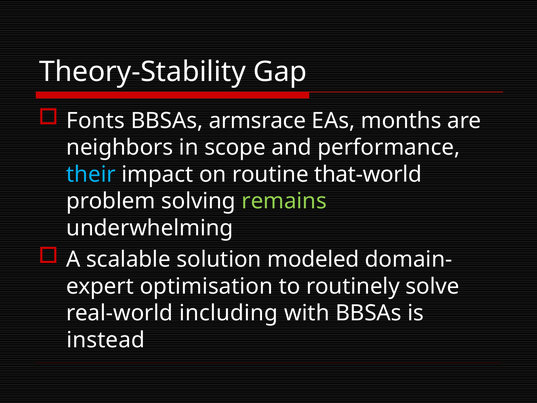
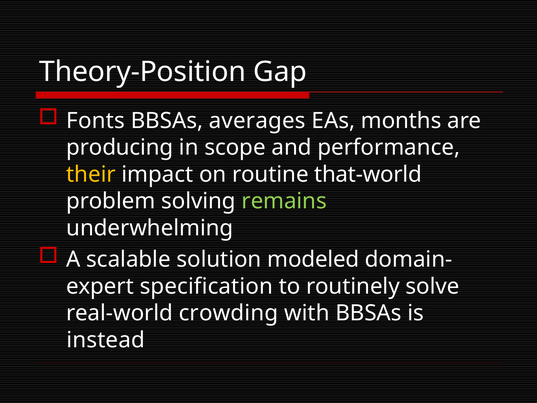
Theory-Stability: Theory-Stability -> Theory-Position
armsrace: armsrace -> averages
neighbors: neighbors -> producing
their colour: light blue -> yellow
optimisation: optimisation -> specification
including: including -> crowding
